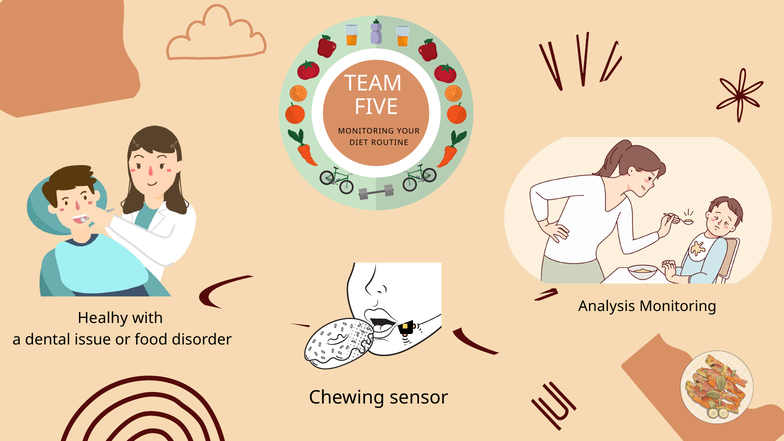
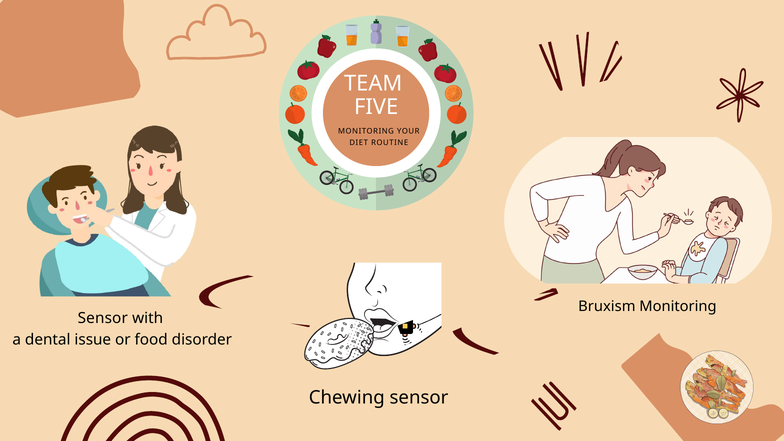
Analysis: Analysis -> Bruxism
Healhy at (103, 318): Healhy -> Sensor
